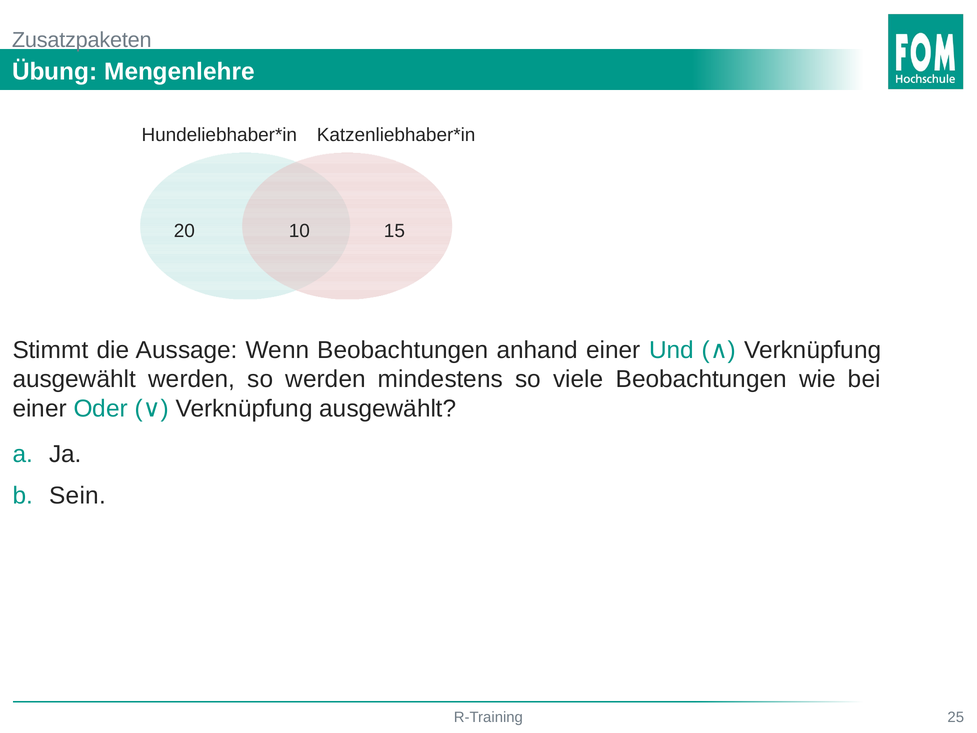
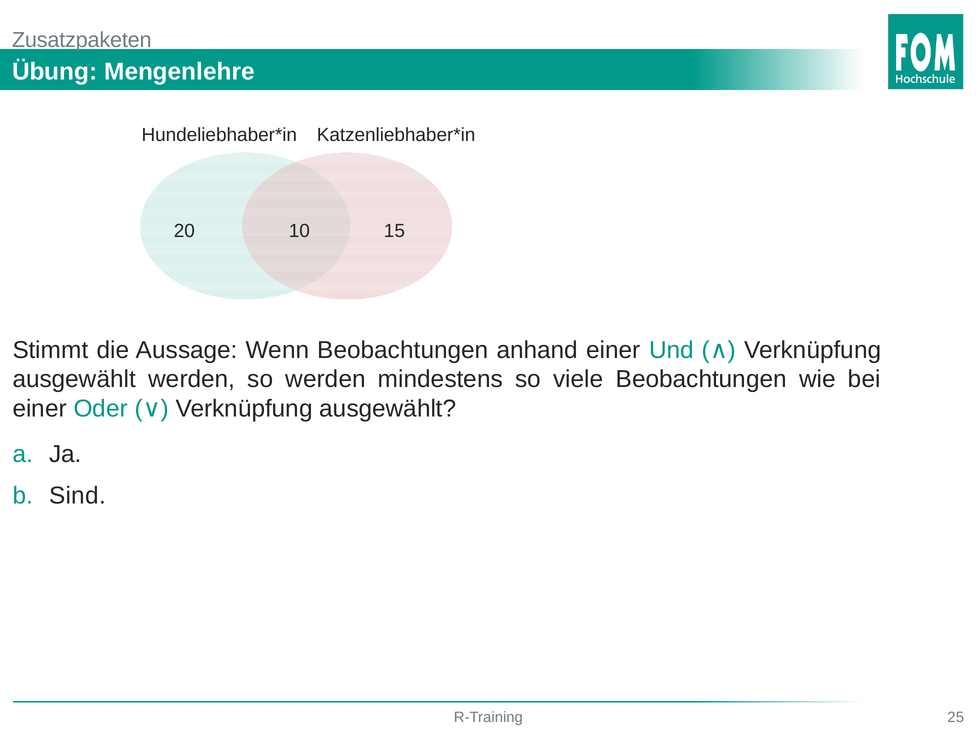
Sein: Sein -> Sind
